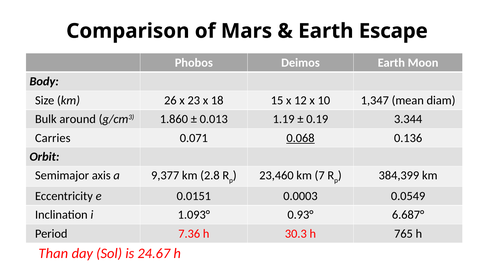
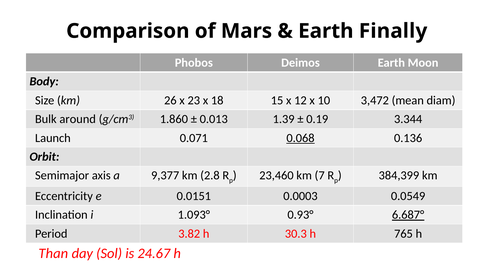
Escape: Escape -> Finally
1,347: 1,347 -> 3,472
1.19: 1.19 -> 1.39
Carries: Carries -> Launch
6.687° underline: none -> present
7.36: 7.36 -> 3.82
